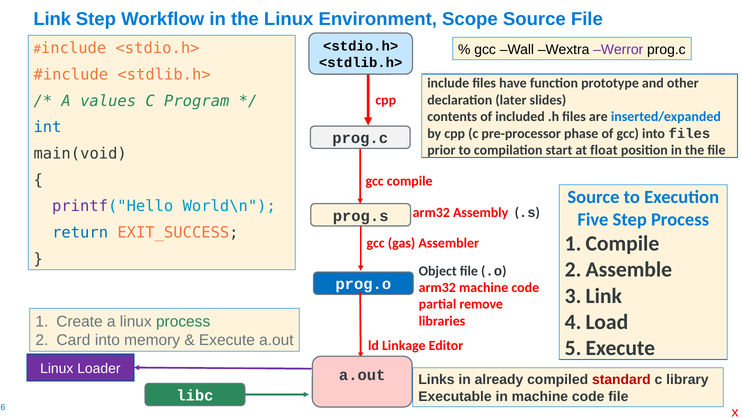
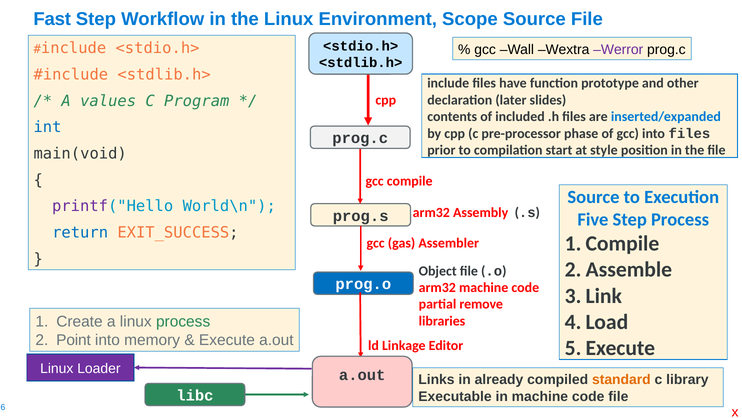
Link: Link -> Fast
float: float -> style
Card: Card -> Point
standard colour: red -> orange
